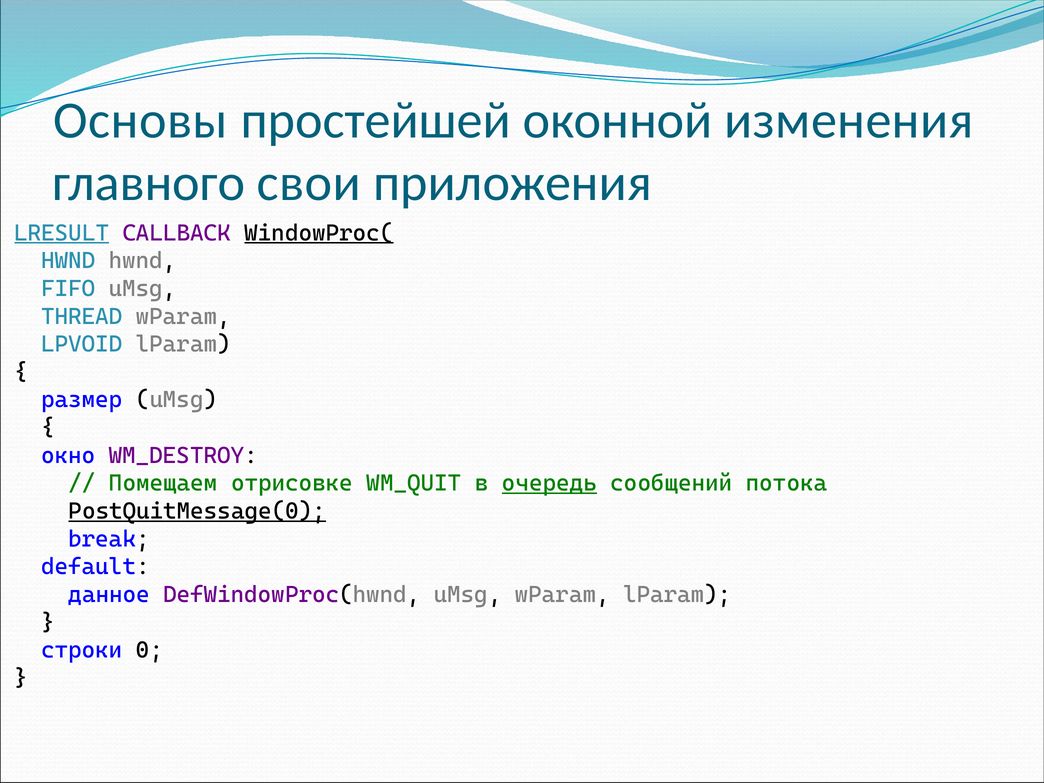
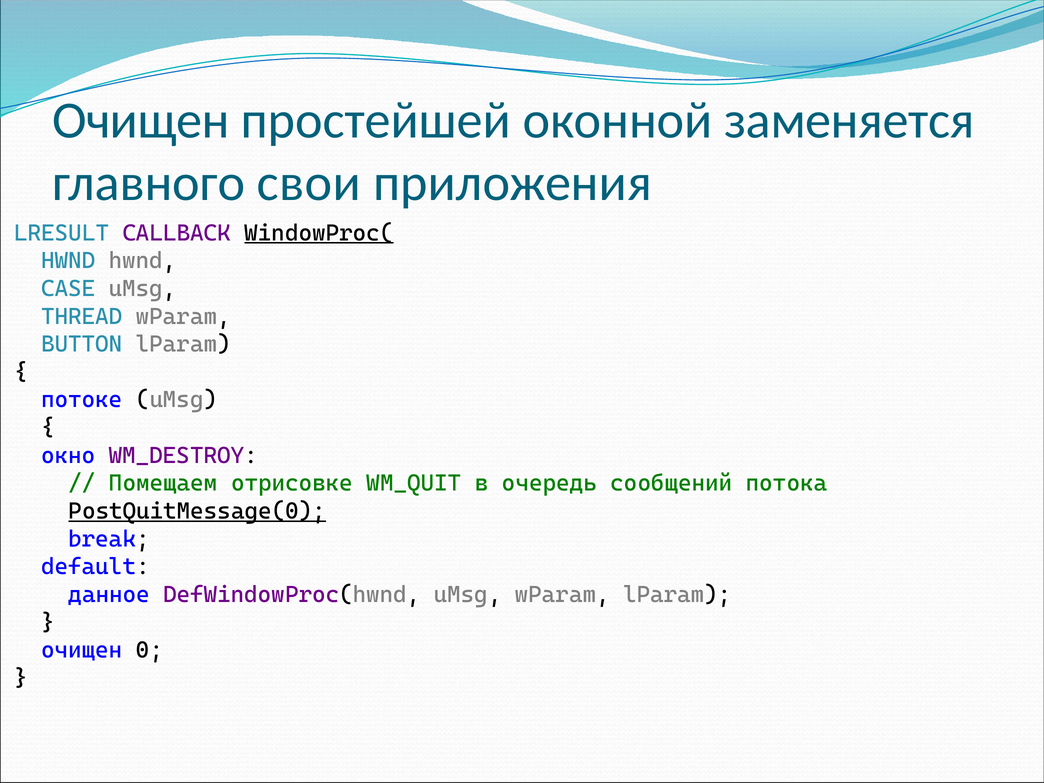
Основы at (140, 121): Основы -> Очищен
изменения: изменения -> заменяется
LRESULT underline: present -> none
FIFO: FIFO -> CASE
LPVOID: LPVOID -> BUTTON
размер: размер -> потоке
очередь underline: present -> none
строки at (82, 650): строки -> очищен
